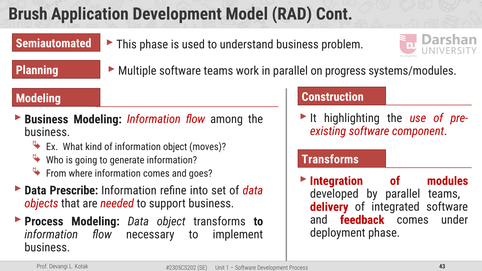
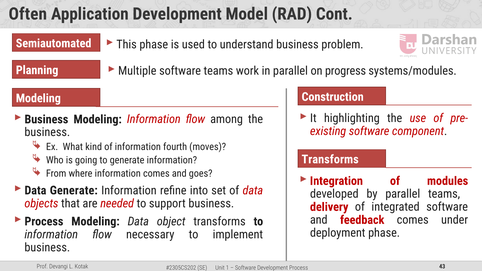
Brush: Brush -> Often
information object: object -> fourth
Data Prescribe: Prescribe -> Generate
